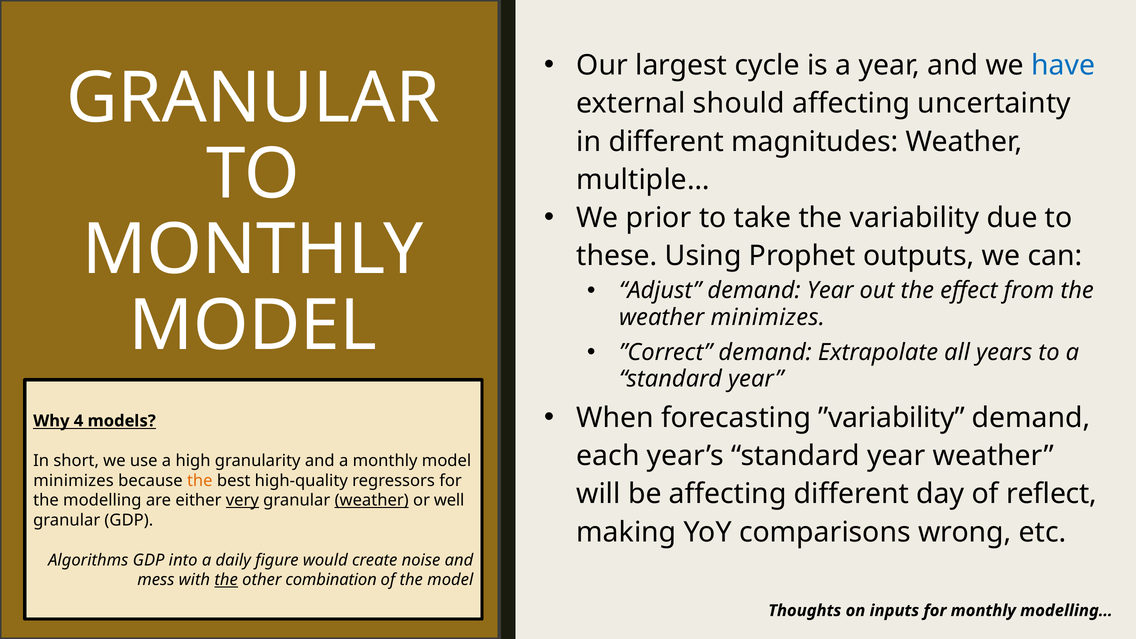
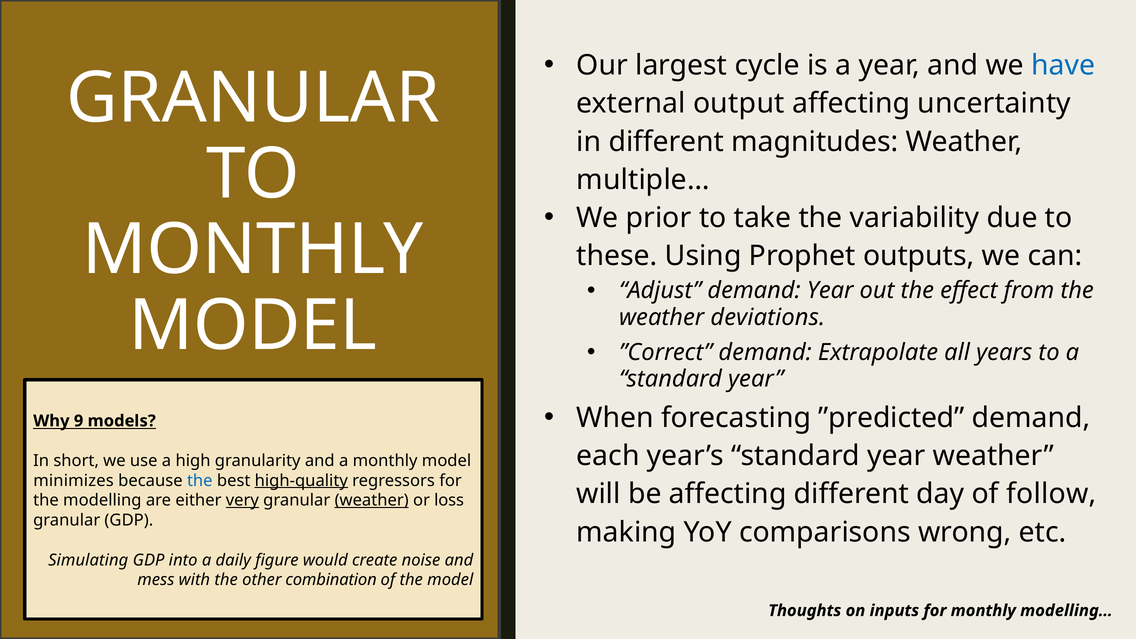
should: should -> output
weather minimizes: minimizes -> deviations
”variability: ”variability -> ”predicted
4: 4 -> 9
the at (200, 481) colour: orange -> blue
high-quality underline: none -> present
reflect: reflect -> follow
well: well -> loss
Algorithms: Algorithms -> Simulating
the at (226, 580) underline: present -> none
